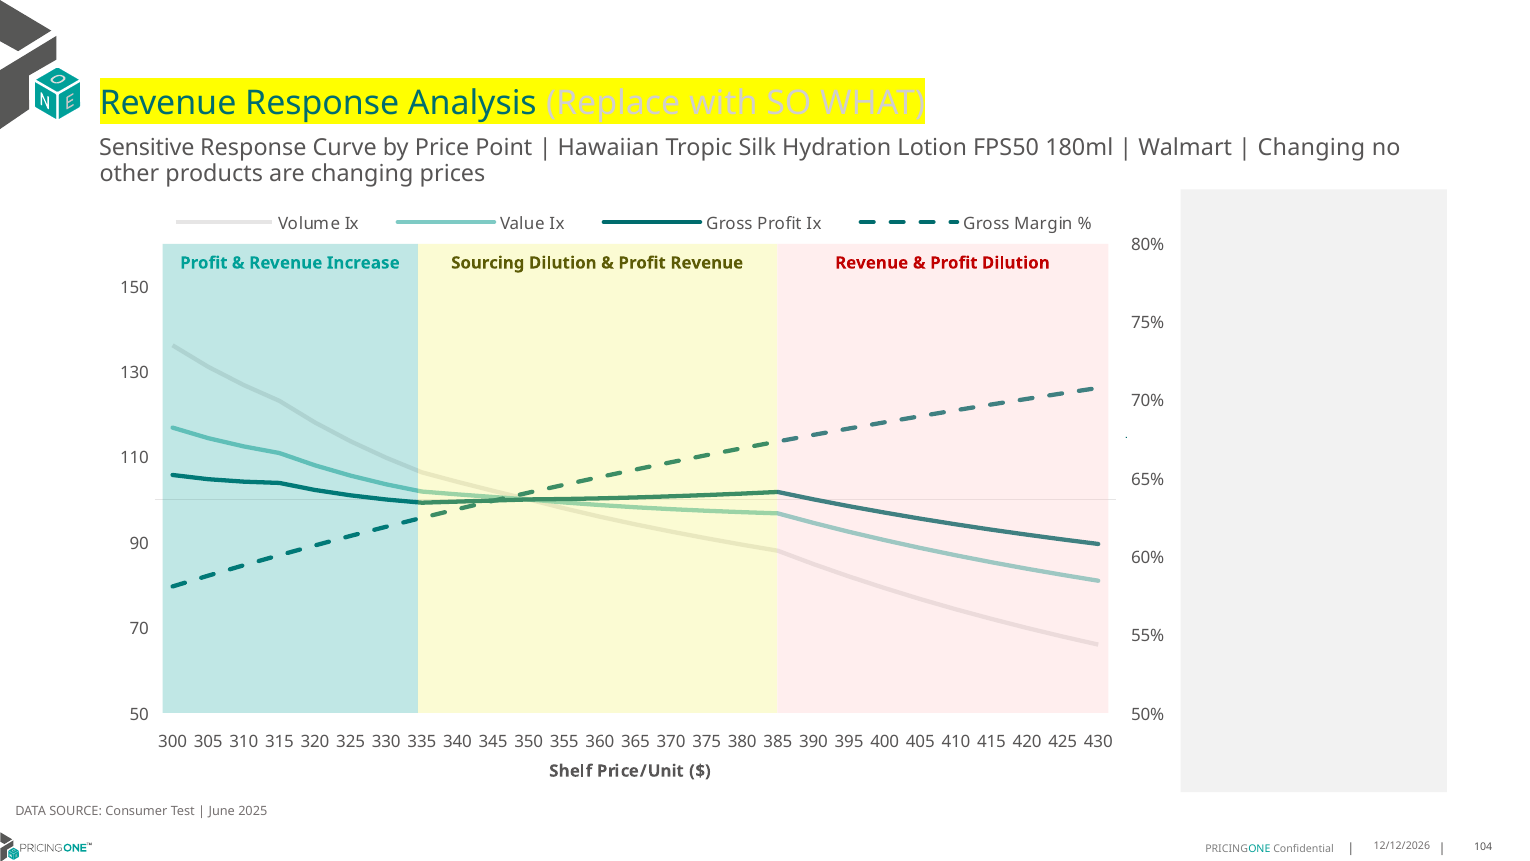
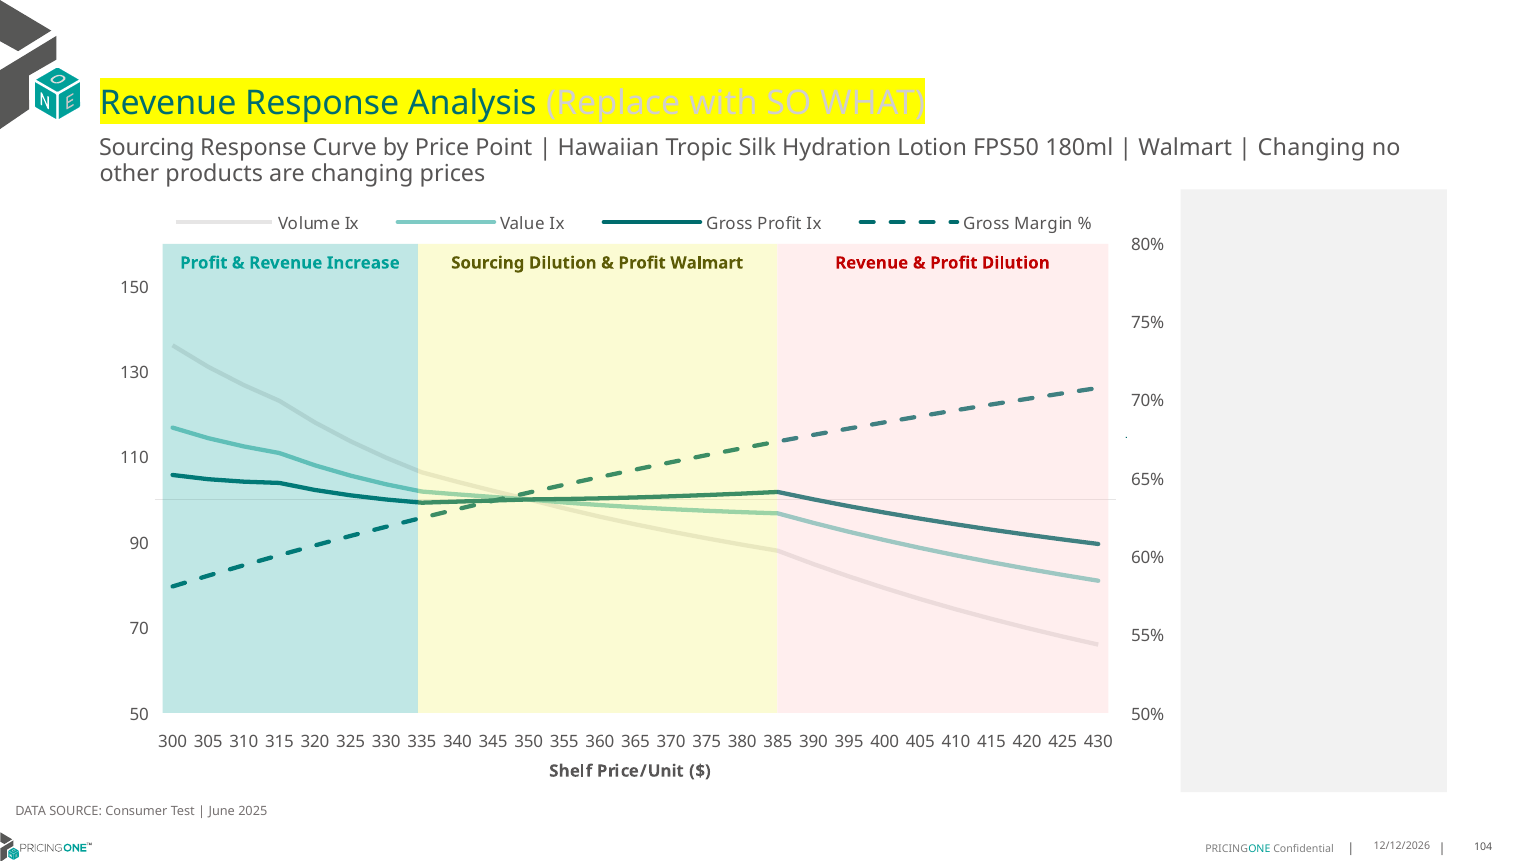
Sensitive at (147, 148): Sensitive -> Sourcing
Profit Revenue: Revenue -> Walmart
